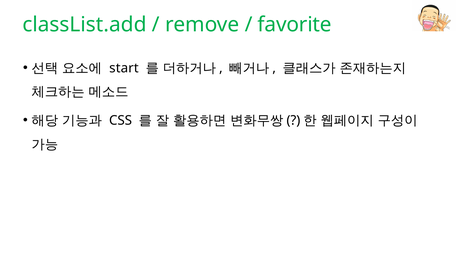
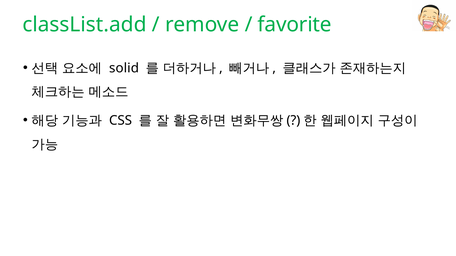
start: start -> solid
